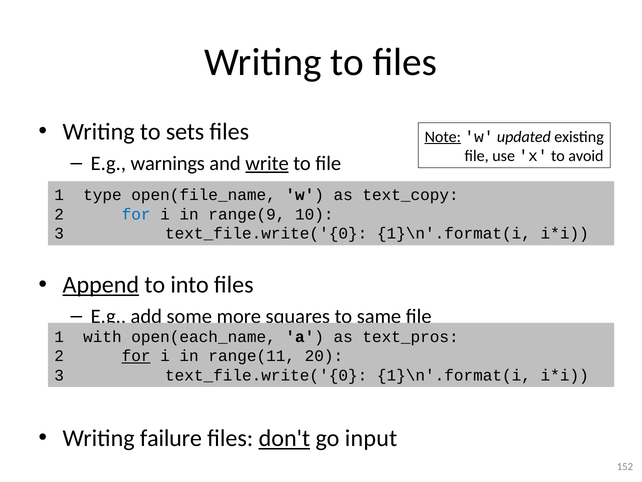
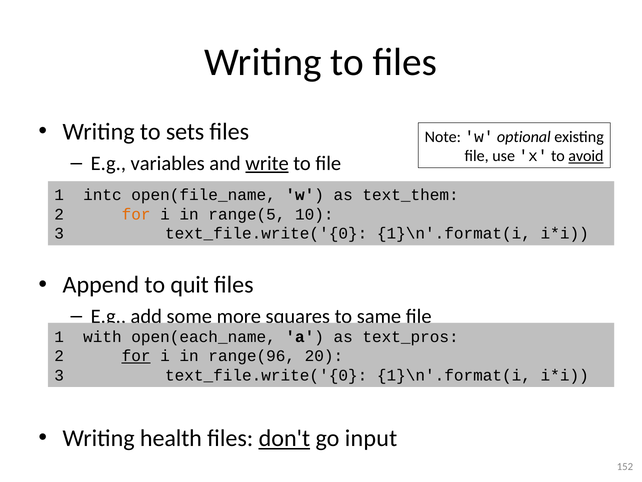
Note underline: present -> none
updated: updated -> optional
avoid underline: none -> present
warnings: warnings -> variables
type: type -> intc
text_copy: text_copy -> text_them
for at (136, 214) colour: blue -> orange
range(9: range(9 -> range(5
Append underline: present -> none
into: into -> quit
range(11: range(11 -> range(96
failure: failure -> health
